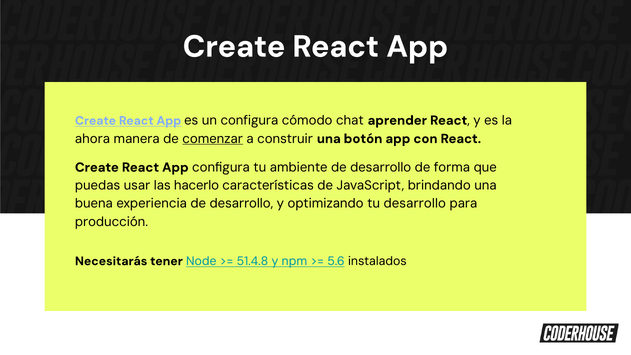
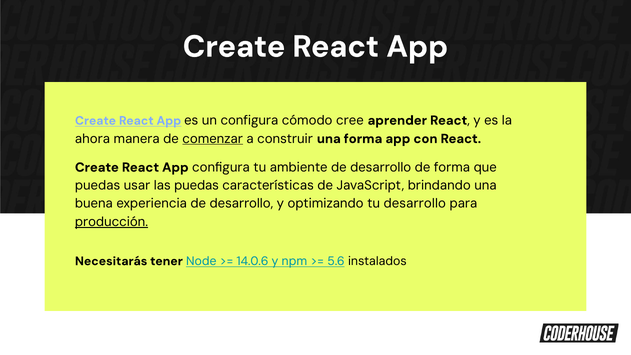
chat: chat -> cree
una botón: botón -> forma
las hacerlo: hacerlo -> puedas
producción underline: none -> present
51.4.8: 51.4.8 -> 14.0.6
